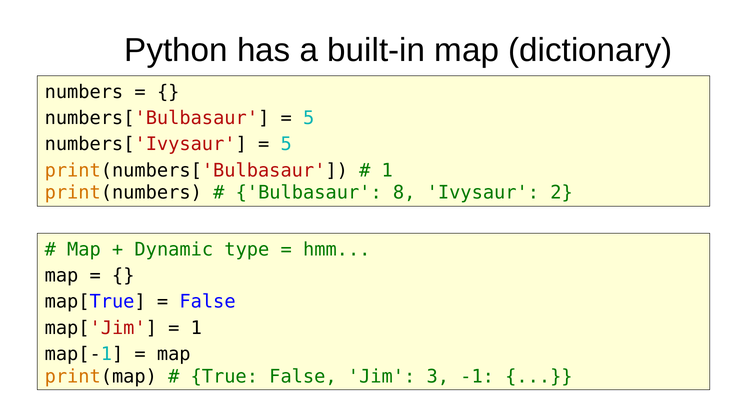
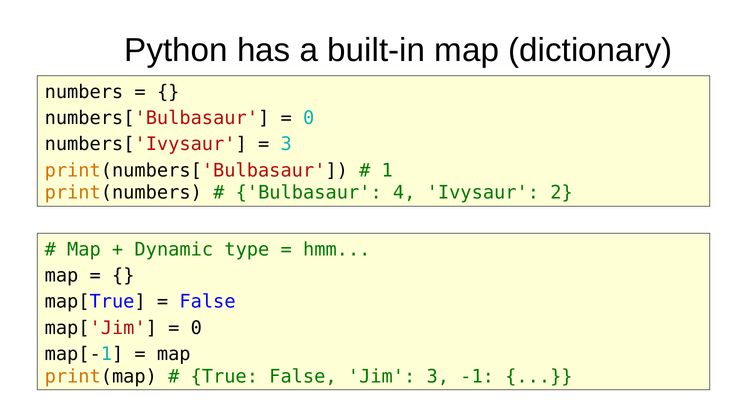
5 at (309, 118): 5 -> 0
5 at (286, 144): 5 -> 3
8: 8 -> 4
1 at (196, 328): 1 -> 0
